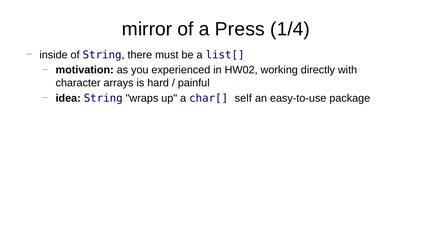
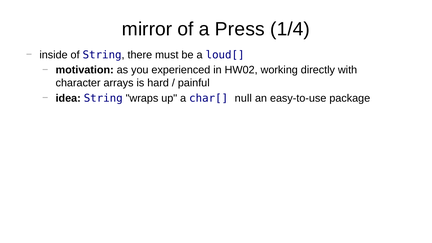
list[: list[ -> loud[
self: self -> null
